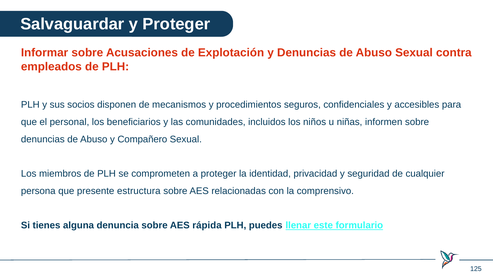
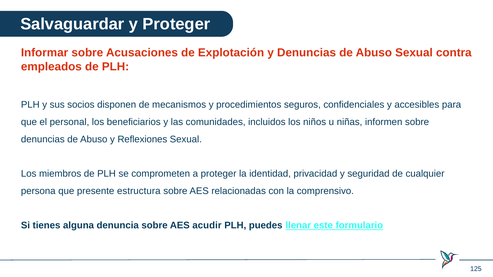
Compañero: Compañero -> Reflexiones
rápida: rápida -> acudir
